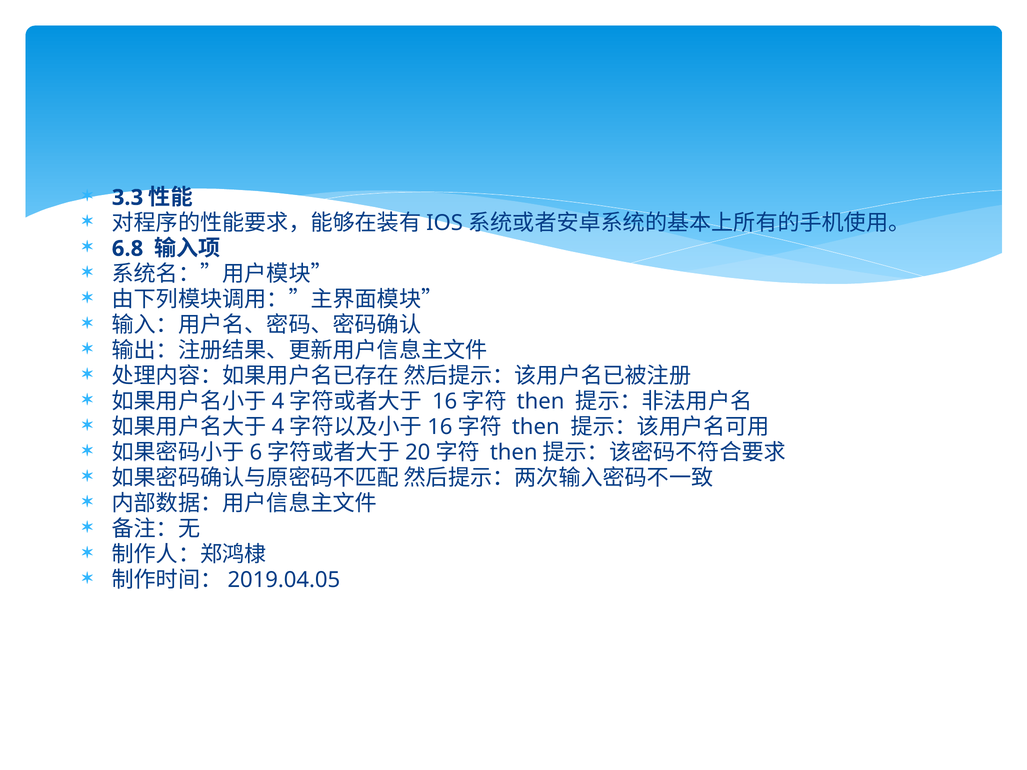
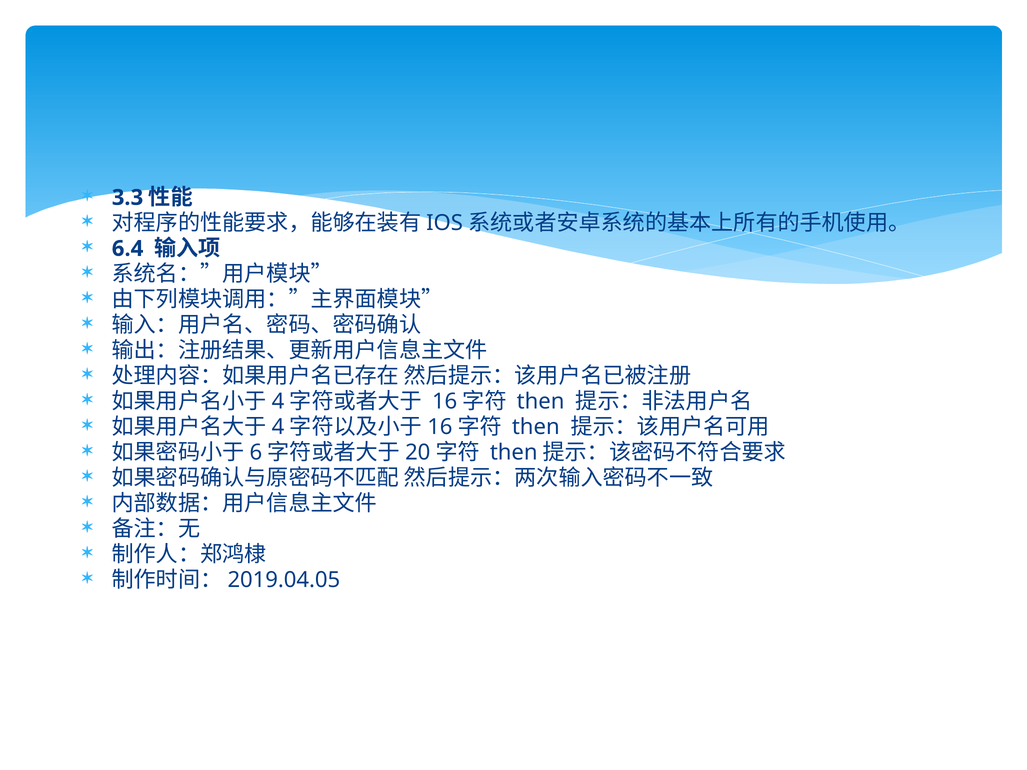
6.8: 6.8 -> 6.4
